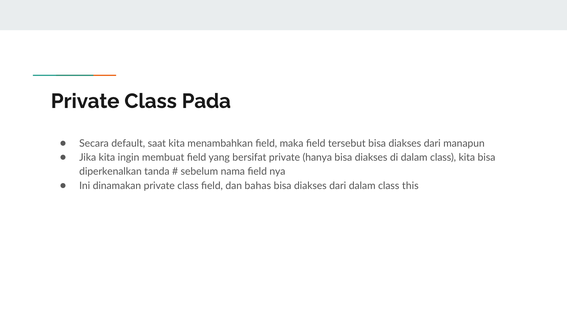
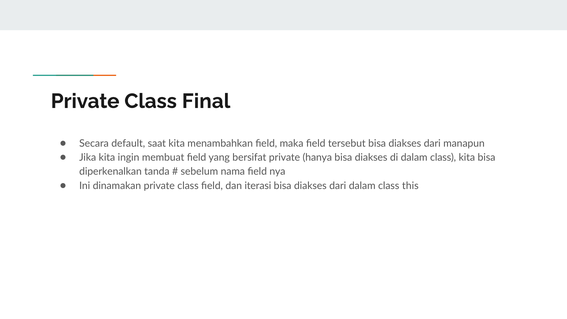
Pada: Pada -> Final
bahas: bahas -> iterasi
